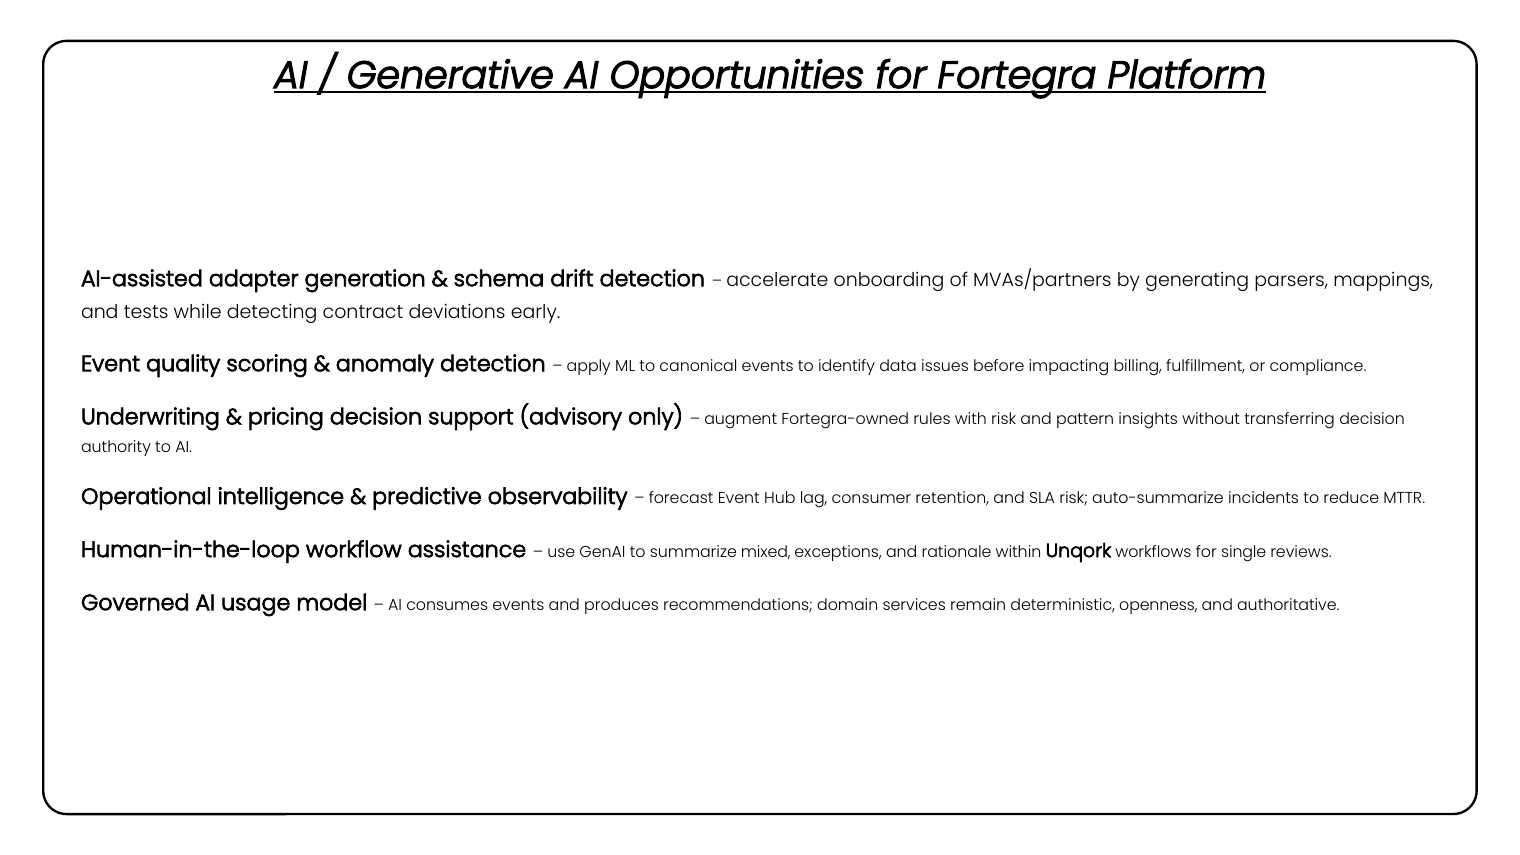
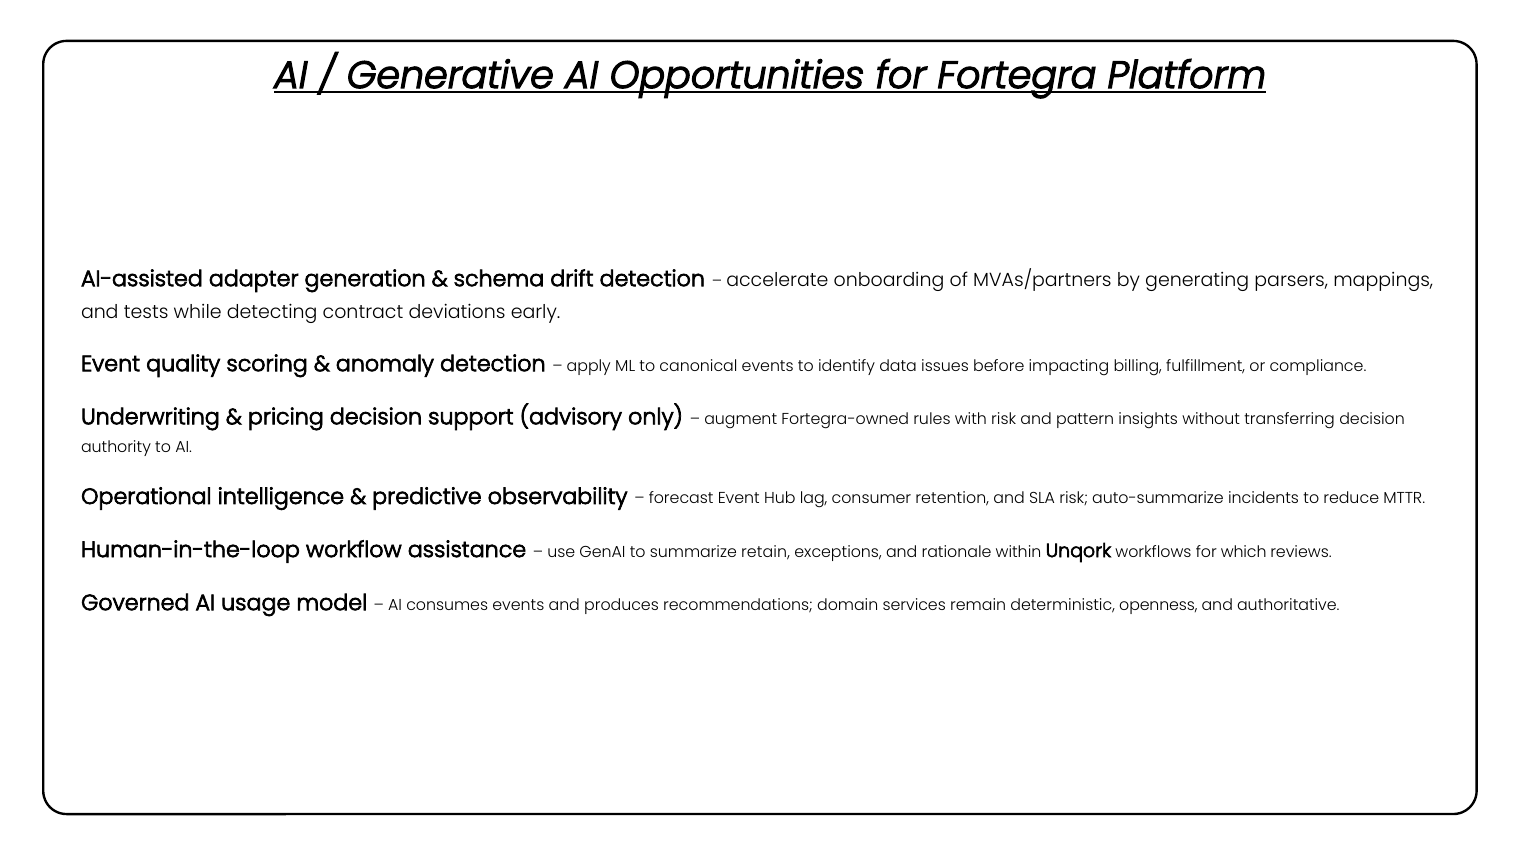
mixed: mixed -> retain
single: single -> which
